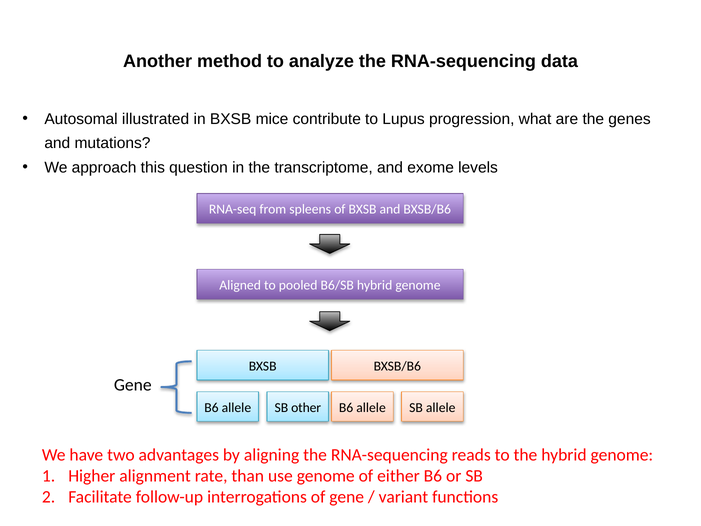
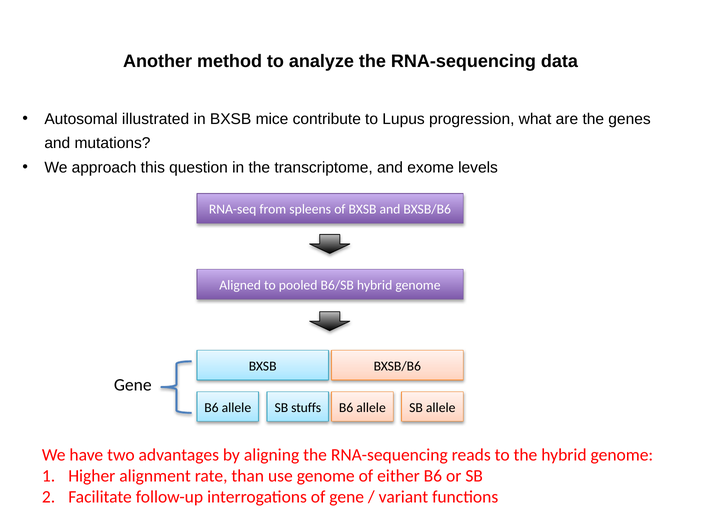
other: other -> stuffs
